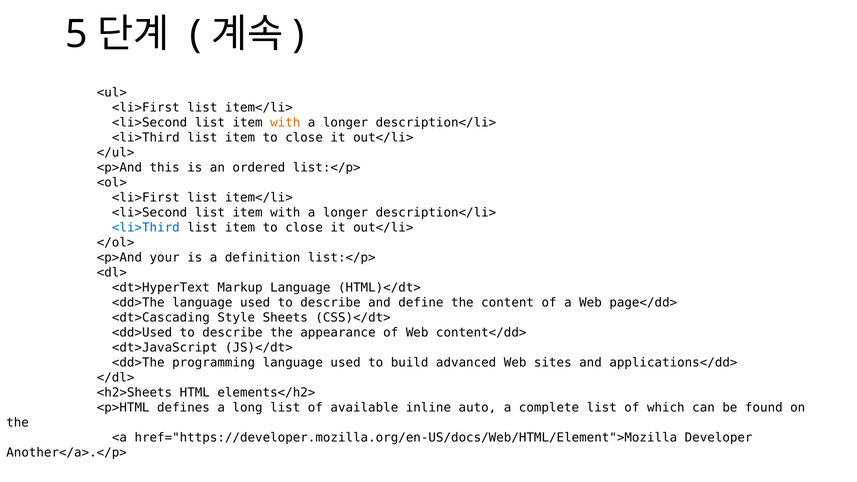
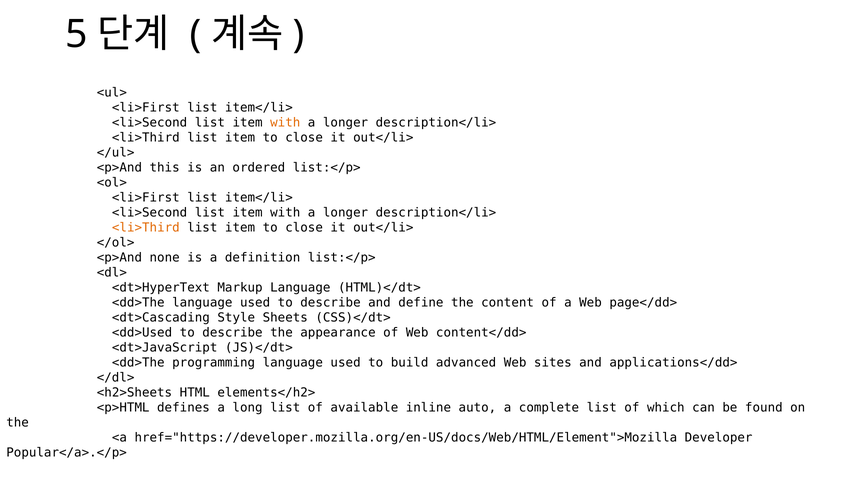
<li>Third at (146, 228) colour: blue -> orange
your: your -> none
Another</a>.</p>: Another</a>.</p> -> Popular</a>.</p>
